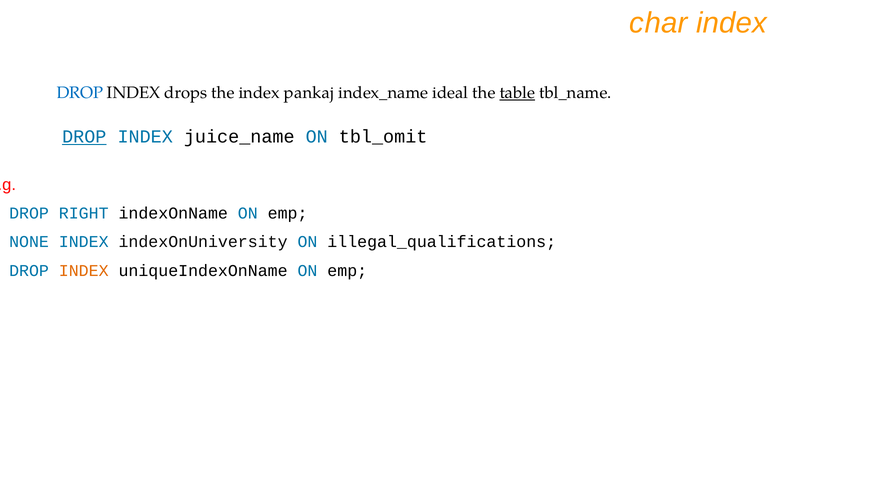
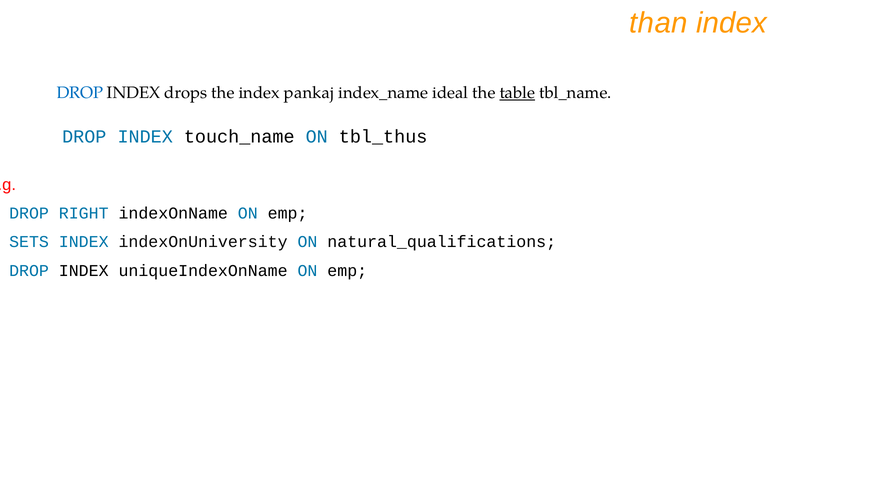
char: char -> than
DROP at (84, 137) underline: present -> none
juice_name: juice_name -> touch_name
tbl_omit: tbl_omit -> tbl_thus
NONE: NONE -> SETS
illegal_qualifications: illegal_qualifications -> natural_qualifications
INDEX at (84, 271) colour: orange -> black
